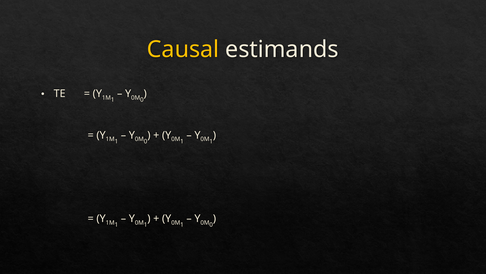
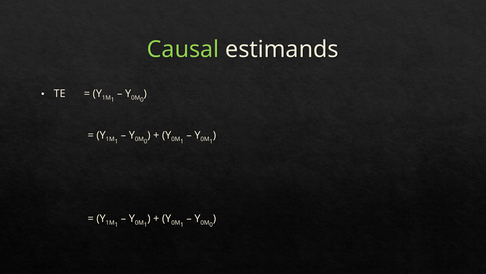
Causal colour: yellow -> light green
